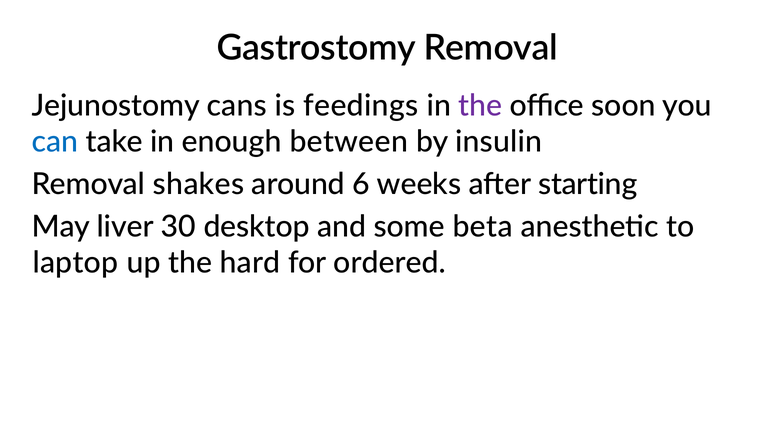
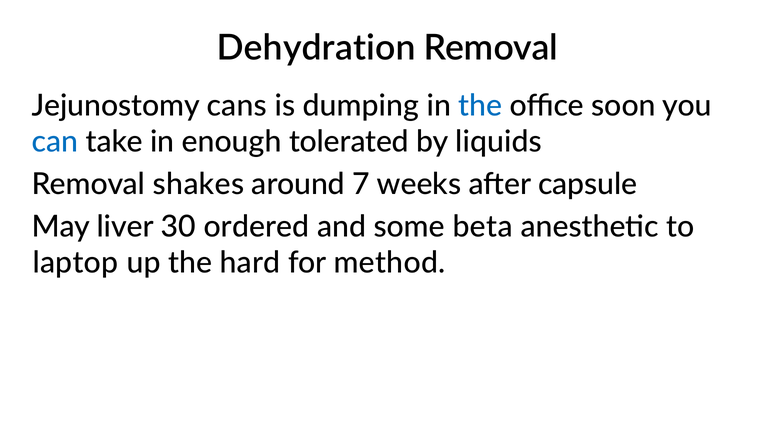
Gastrostomy: Gastrostomy -> Dehydration
feedings: feedings -> dumping
the at (480, 106) colour: purple -> blue
between: between -> tolerated
insulin: insulin -> liquids
6: 6 -> 7
starting: starting -> capsule
desktop: desktop -> ordered
ordered: ordered -> method
